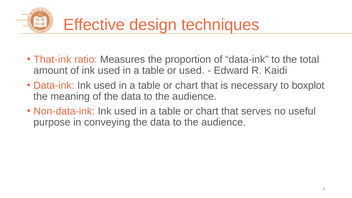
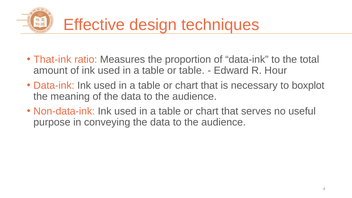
or used: used -> table
Kaidi: Kaidi -> Hour
